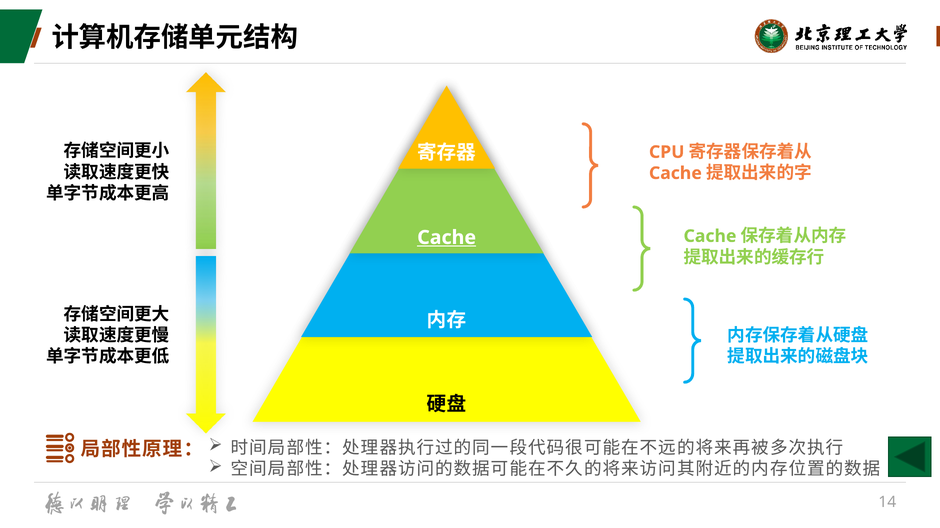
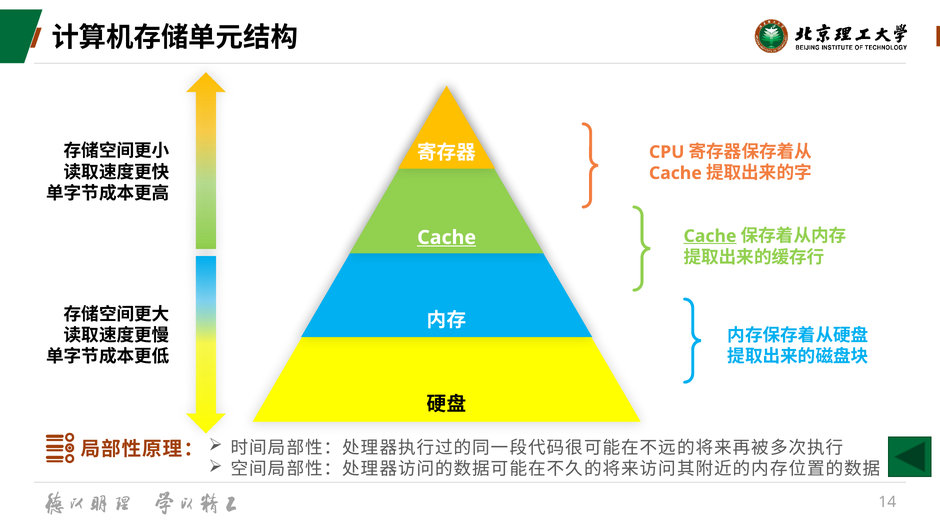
Cache at (710, 236) underline: none -> present
